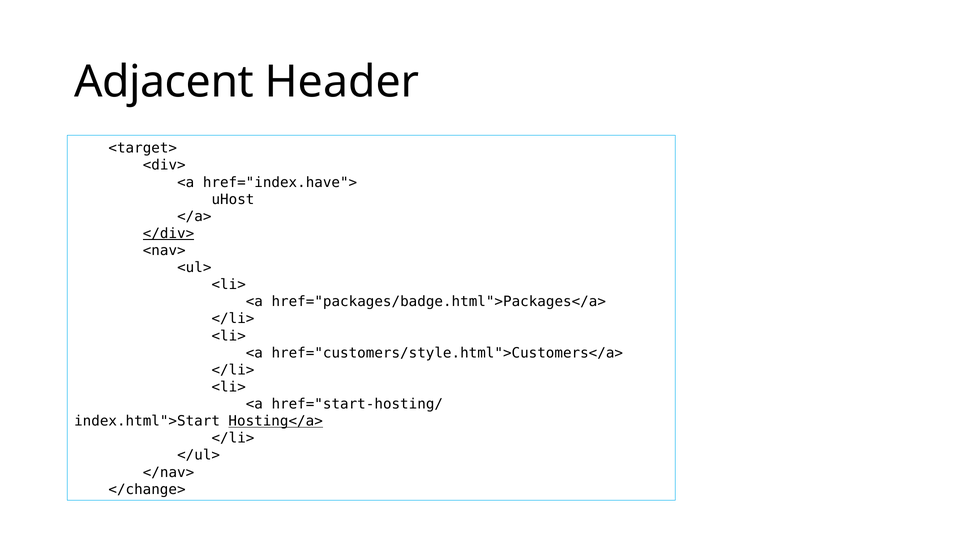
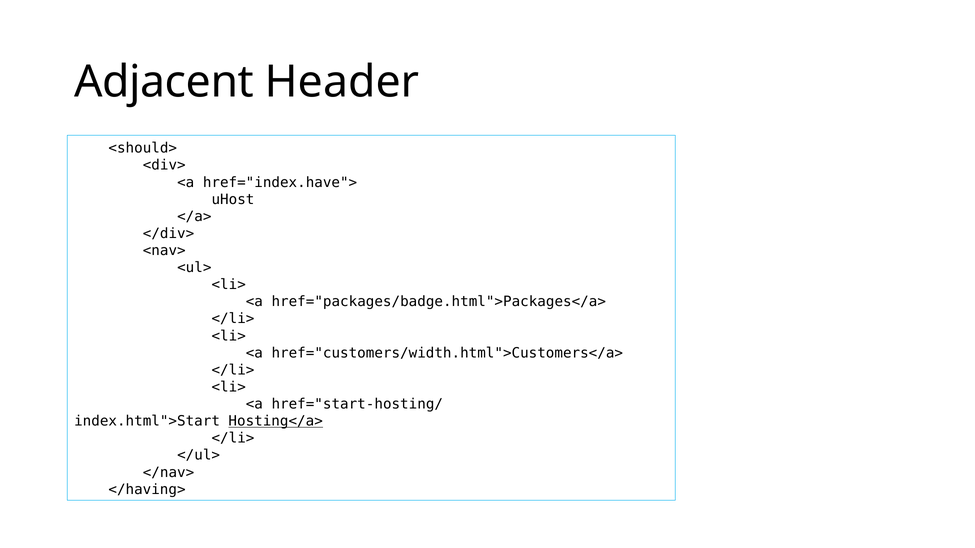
<target>: <target> -> <should>
</div> underline: present -> none
href="customers/style.html">Customers</a>: href="customers/style.html">Customers</a> -> href="customers/width.html">Customers</a>
</change>: </change> -> </having>
